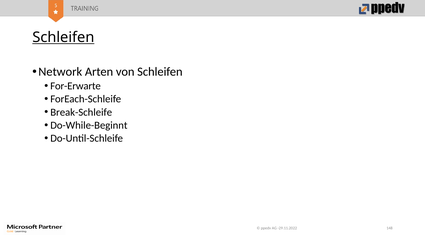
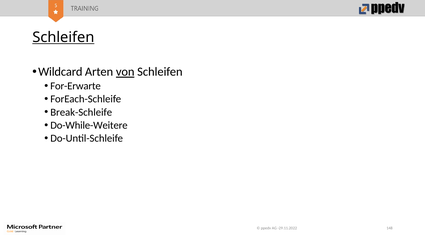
Network: Network -> Wildcard
von underline: none -> present
Do-While-Beginnt: Do-While-Beginnt -> Do-While-Weitere
